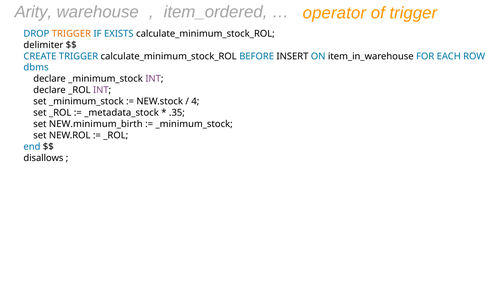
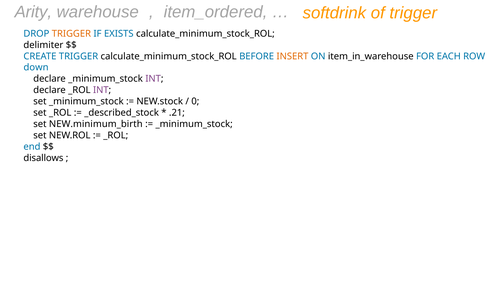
operator: operator -> softdrink
INSERT colour: black -> orange
dbms: dbms -> down
4: 4 -> 0
_metadata_stock: _metadata_stock -> _described_stock
.35: .35 -> .21
